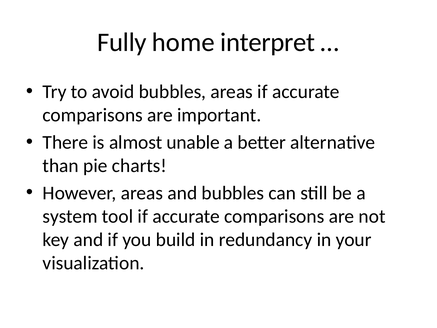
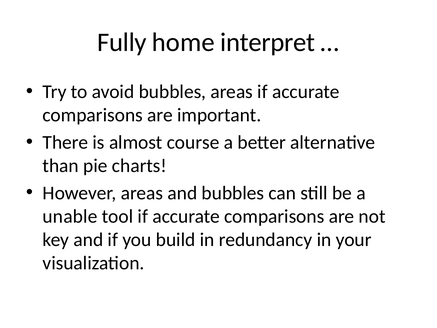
unable: unable -> course
system: system -> unable
